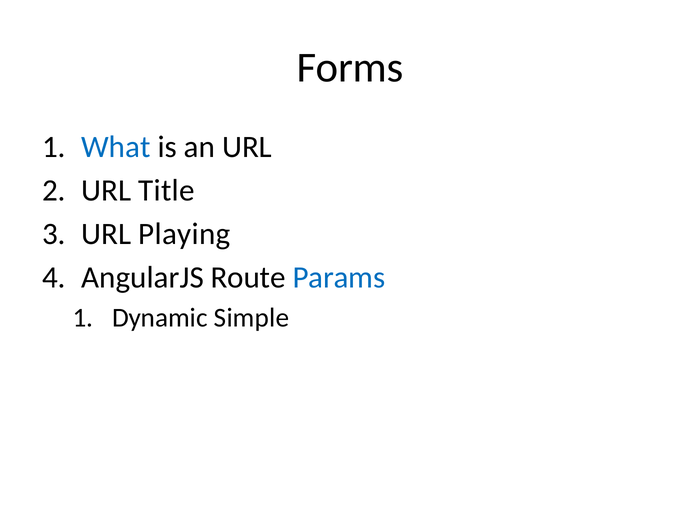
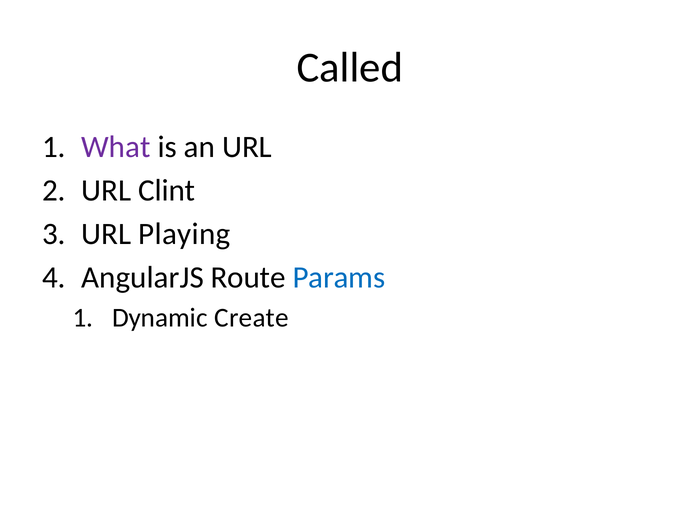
Forms: Forms -> Called
What colour: blue -> purple
Title: Title -> Clint
Simple: Simple -> Create
